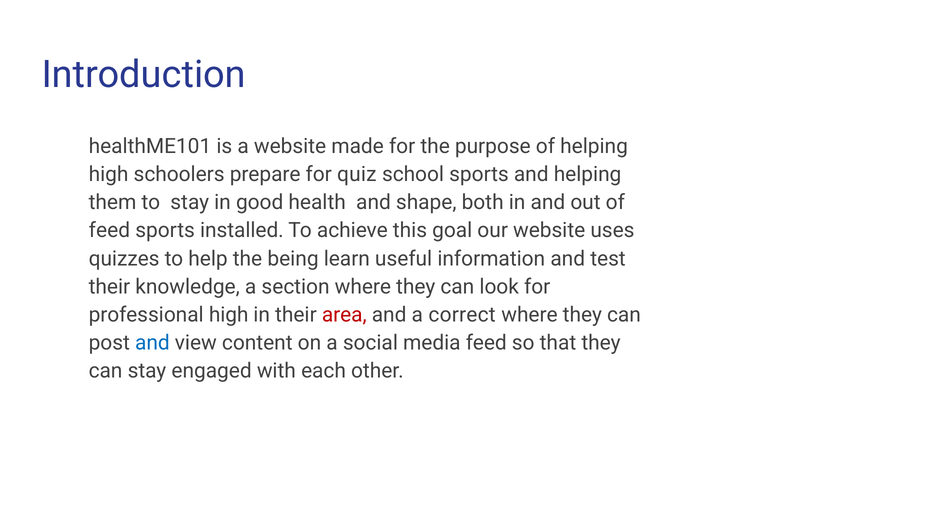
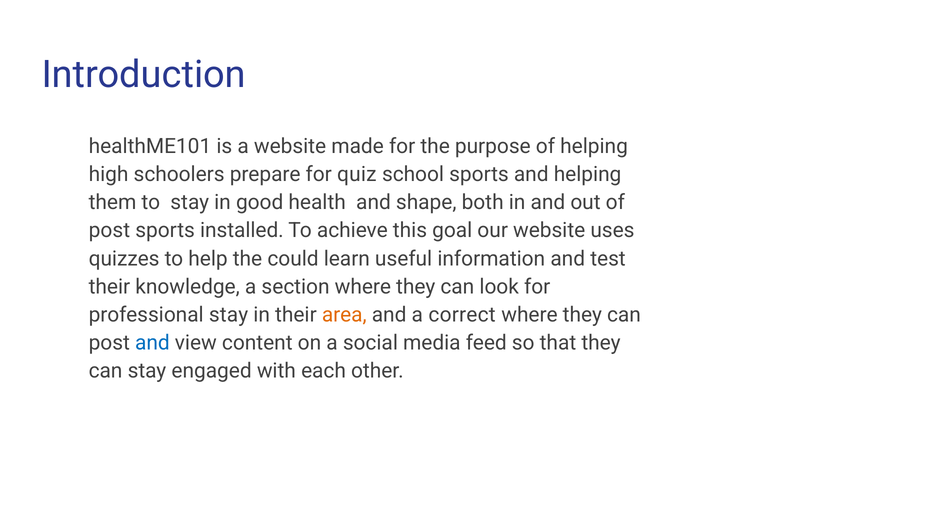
feed at (109, 230): feed -> post
being: being -> could
professional high: high -> stay
area colour: red -> orange
